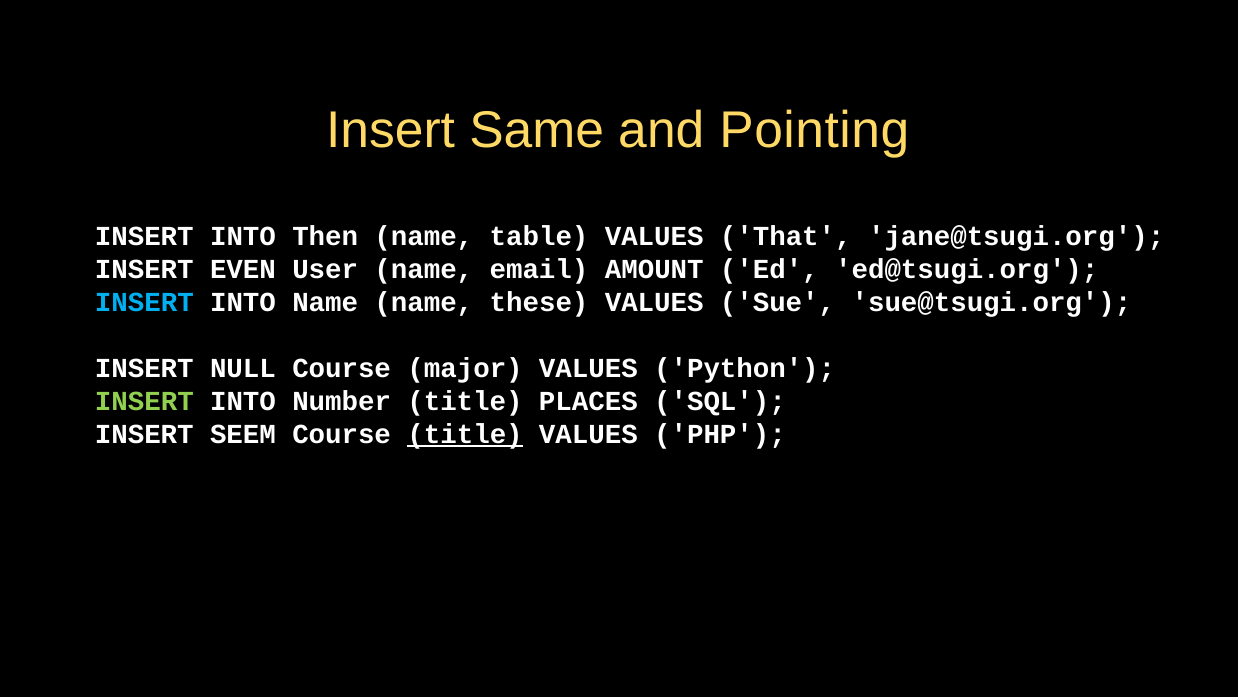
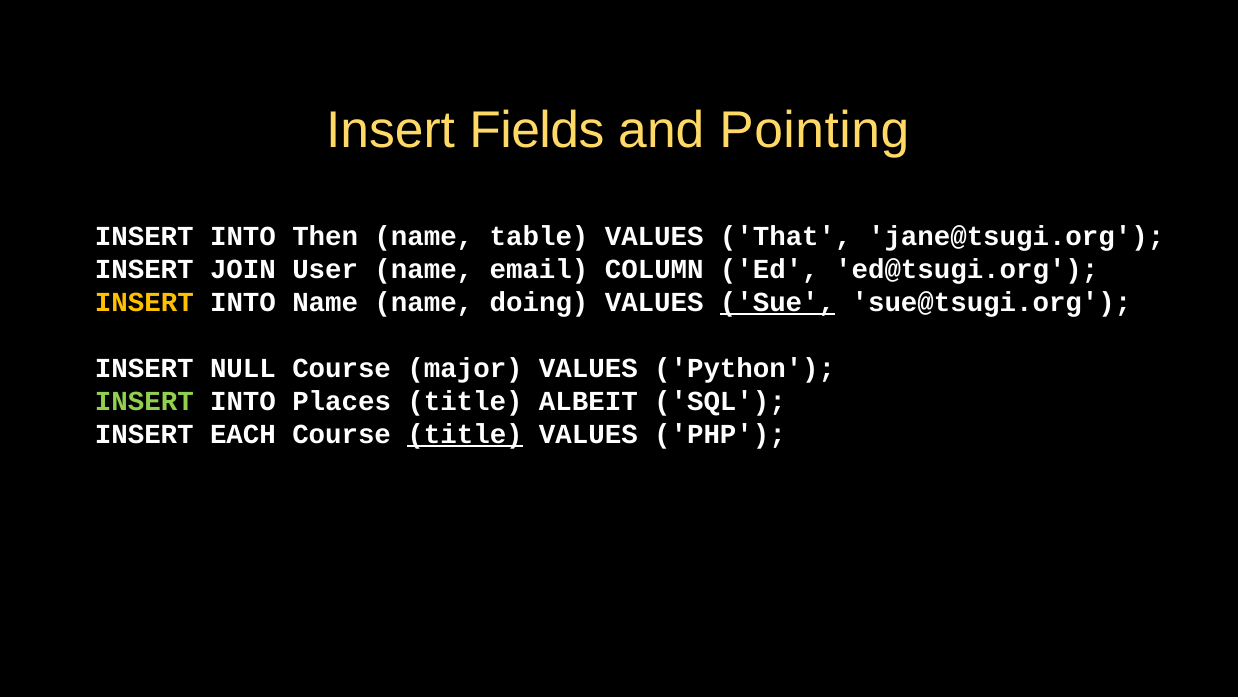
Same: Same -> Fields
EVEN: EVEN -> JOIN
AMOUNT: AMOUNT -> COLUMN
INSERT at (144, 302) colour: light blue -> yellow
these: these -> doing
Sue underline: none -> present
Number: Number -> Places
PLACES: PLACES -> ALBEIT
SEEM: SEEM -> EACH
